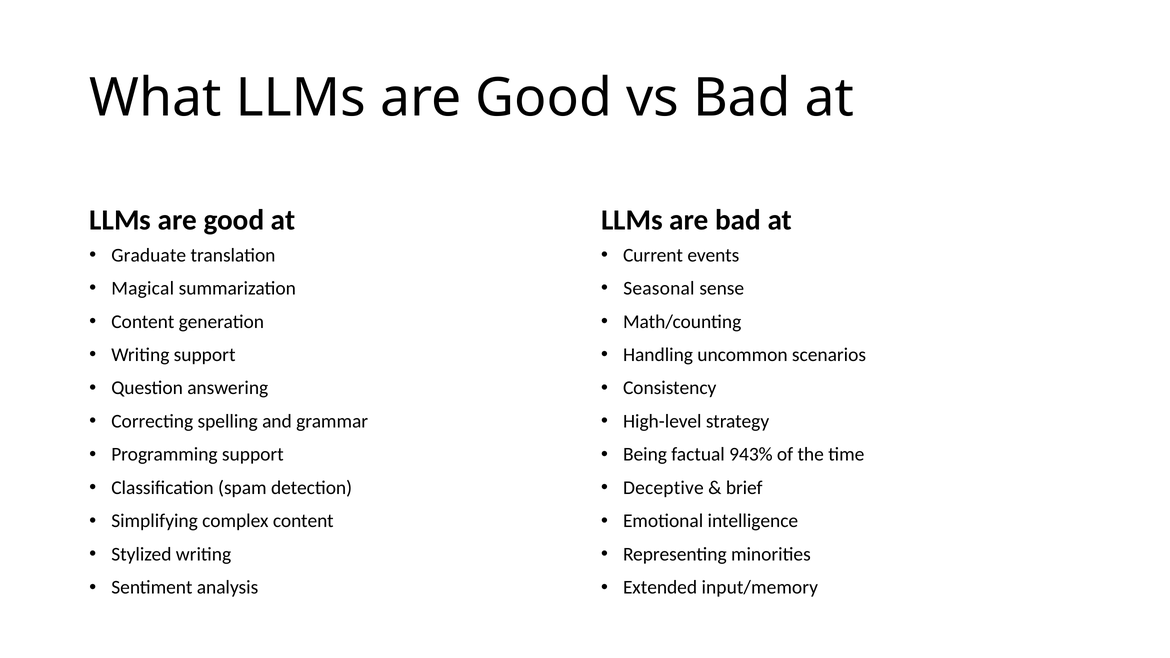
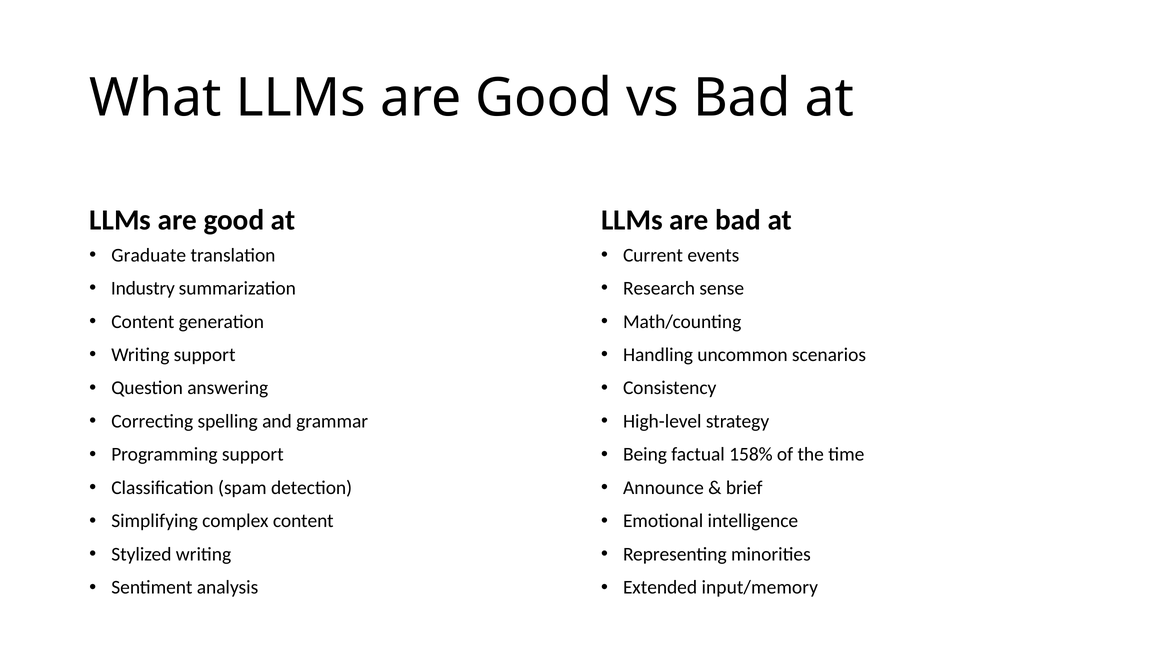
Magical: Magical -> Industry
Seasonal: Seasonal -> Research
943%: 943% -> 158%
Deceptive: Deceptive -> Announce
